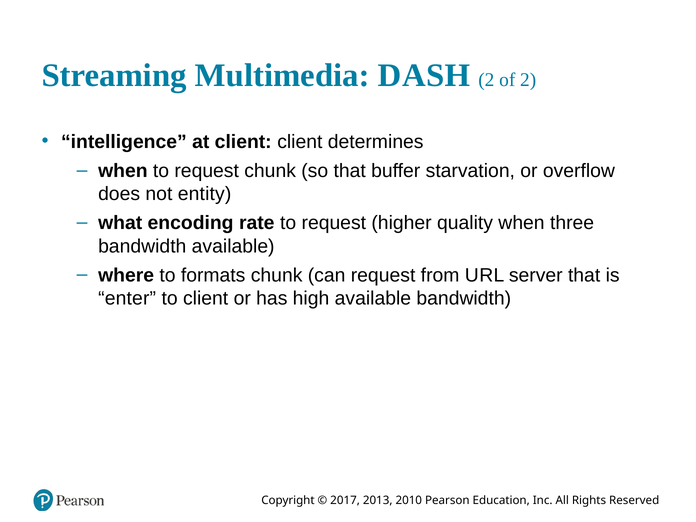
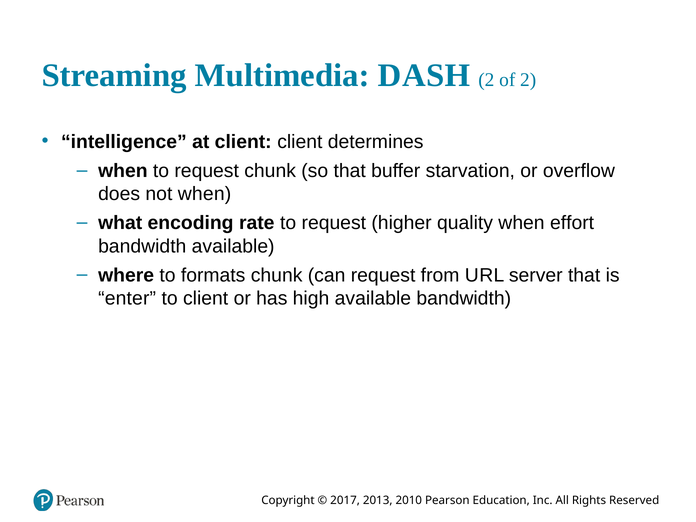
not entity: entity -> when
three: three -> effort
